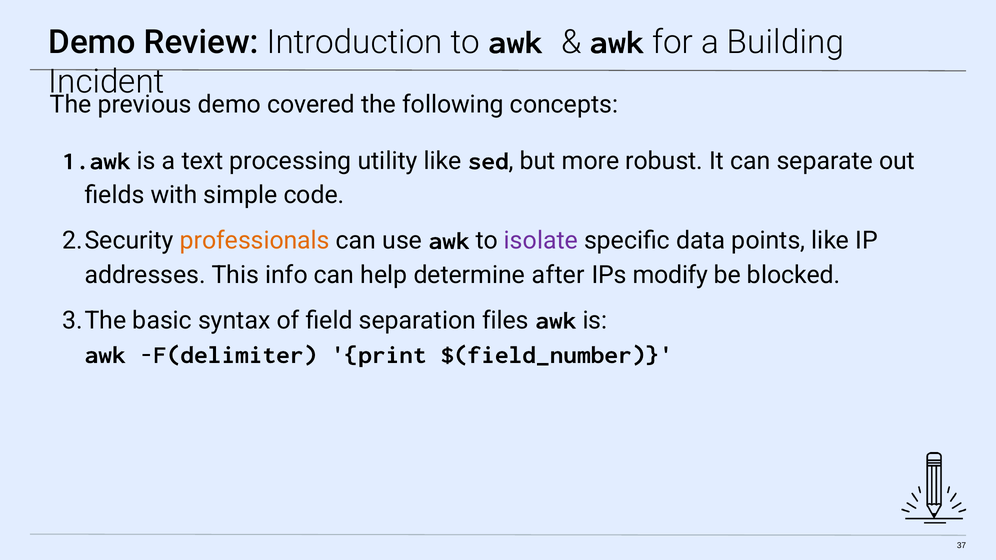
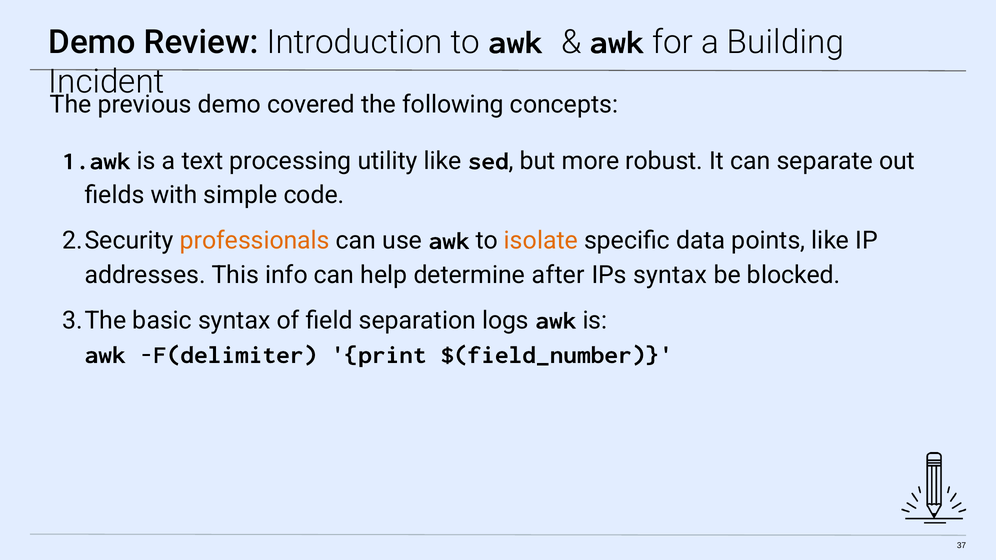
isolate colour: purple -> orange
IPs modify: modify -> syntax
files: files -> logs
